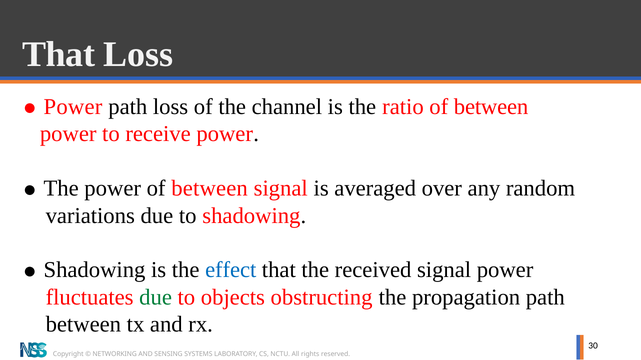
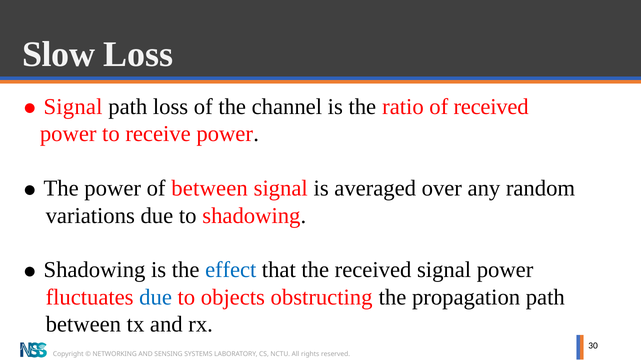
That at (59, 55): That -> Slow
Power at (73, 107): Power -> Signal
ratio of between: between -> received
due at (156, 298) colour: green -> blue
